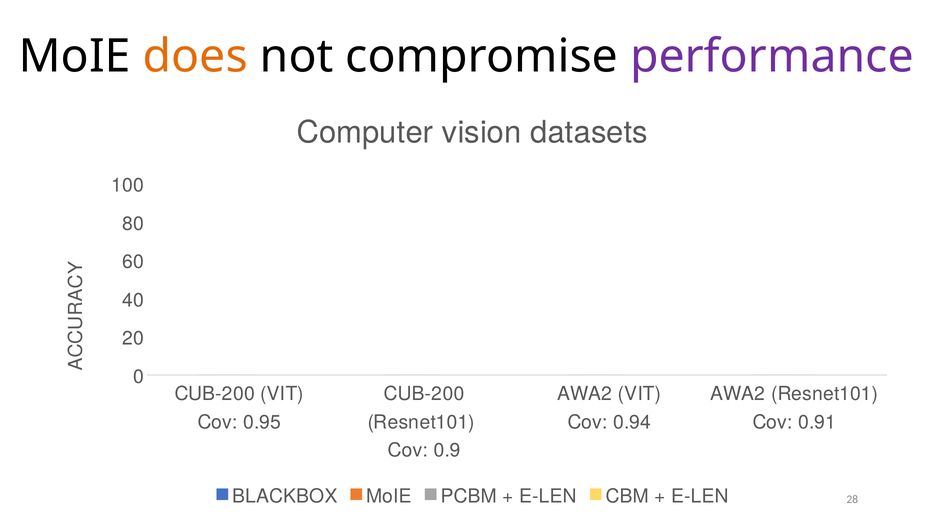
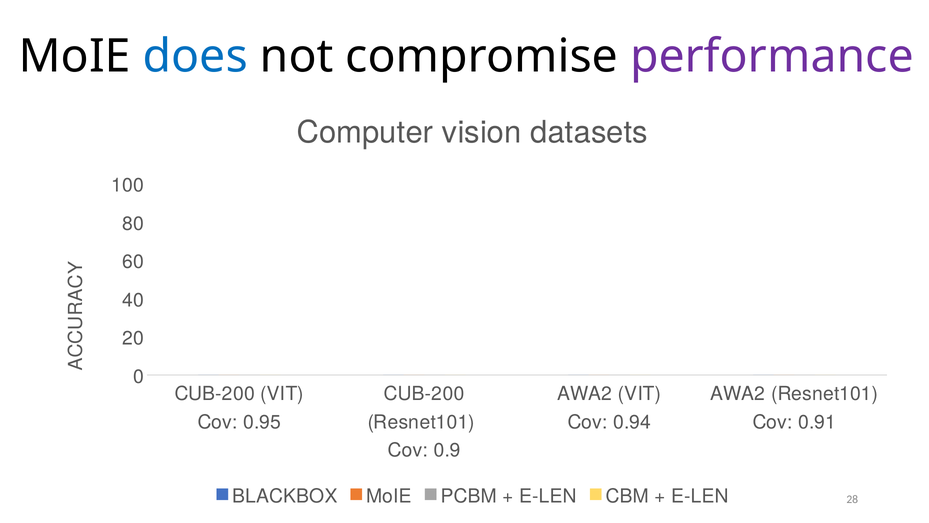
does colour: orange -> blue
